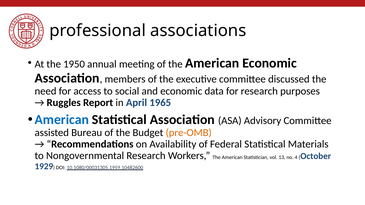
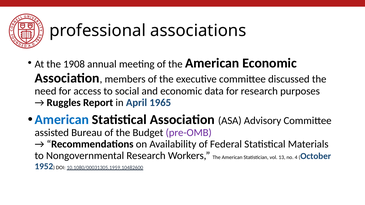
1950: 1950 -> 1908
pre-OMB colour: orange -> purple
1929: 1929 -> 1952
